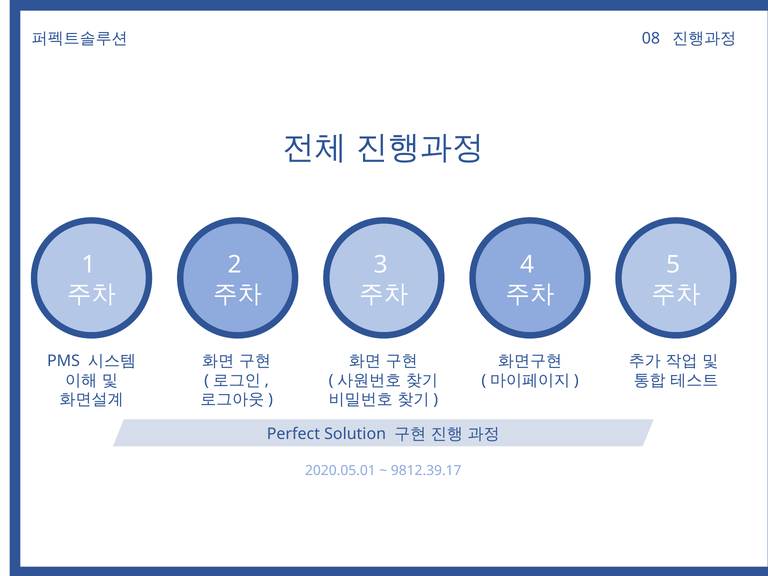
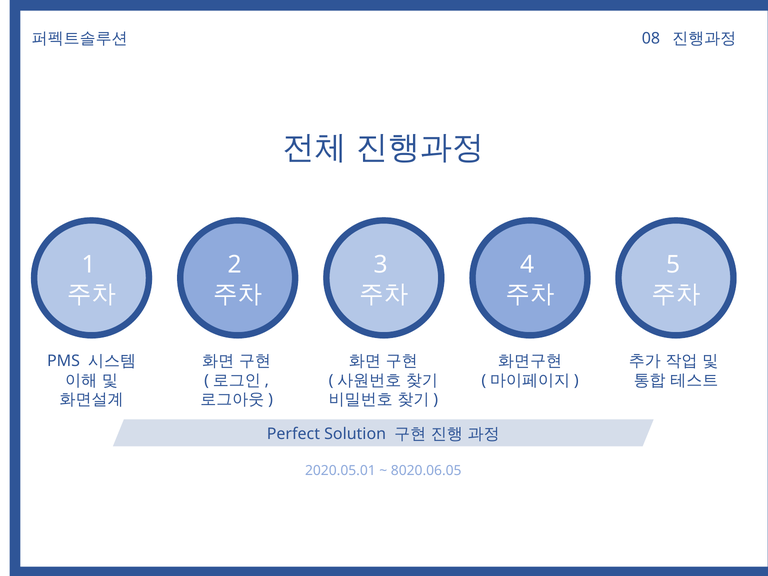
9812.39.17: 9812.39.17 -> 8020.06.05
